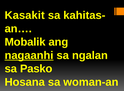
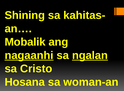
Kasakit: Kasakit -> Shining
ngalan underline: none -> present
Pasko: Pasko -> Cristo
